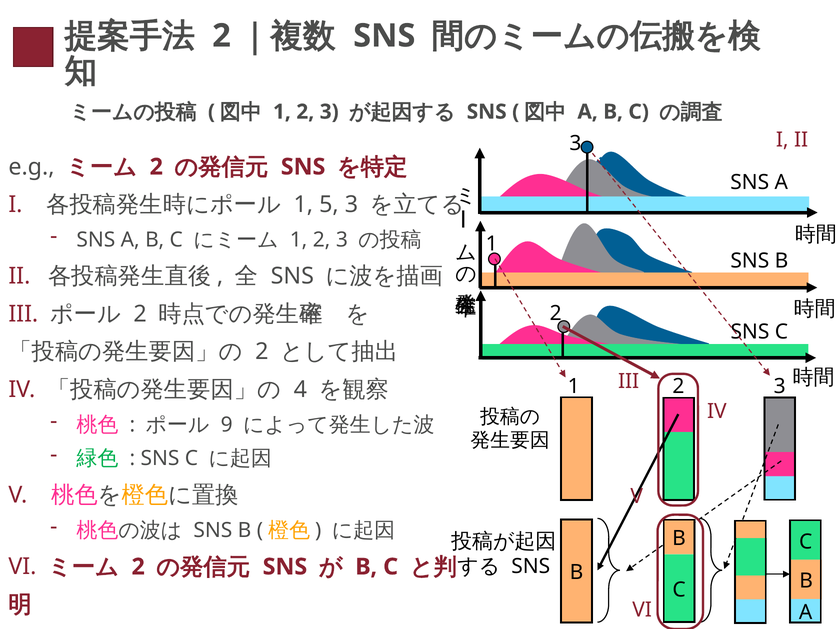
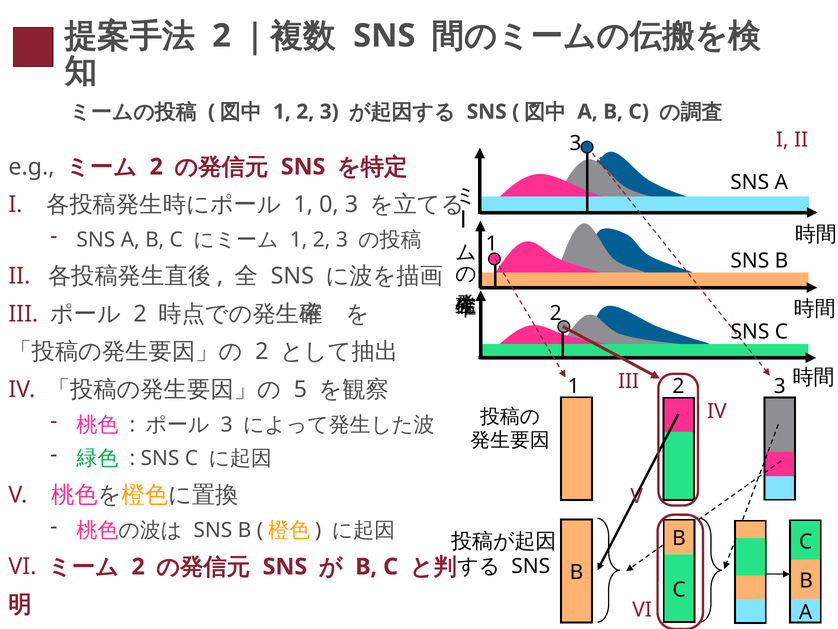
5: 5 -> 0
4: 4 -> 5
9 at (227, 424): 9 -> 3
